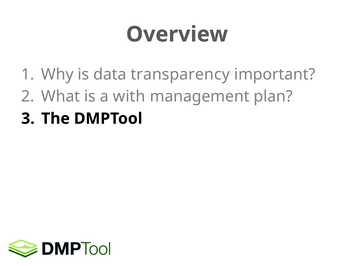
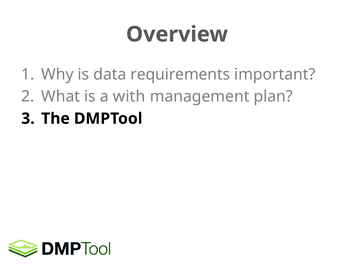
transparency: transparency -> requirements
